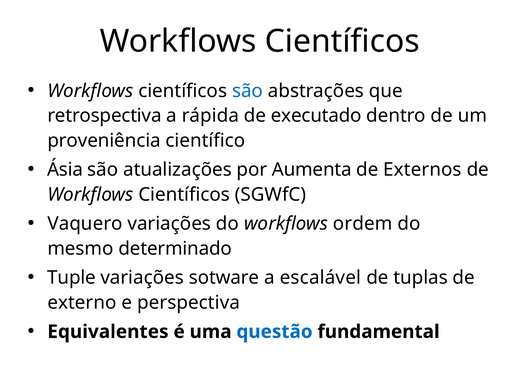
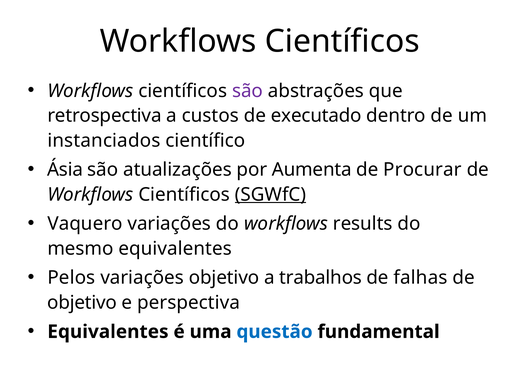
são at (247, 91) colour: blue -> purple
rápida: rápida -> custos
proveniência: proveniência -> instanciados
Externos: Externos -> Procurar
SGWfC underline: none -> present
ordem: ordem -> results
mesmo determinado: determinado -> equivalentes
Tuple: Tuple -> Pelos
variações sotware: sotware -> objetivo
escalável: escalável -> trabalhos
tuplas: tuplas -> falhas
externo at (82, 303): externo -> objetivo
